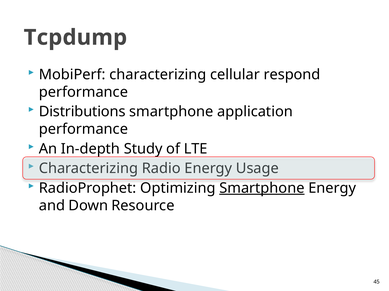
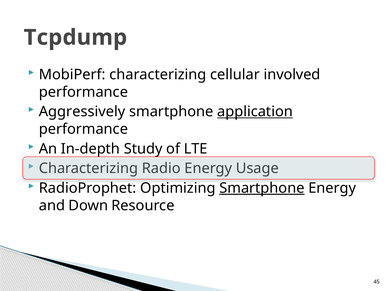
respond: respond -> involved
Distributions: Distributions -> Aggressively
application underline: none -> present
